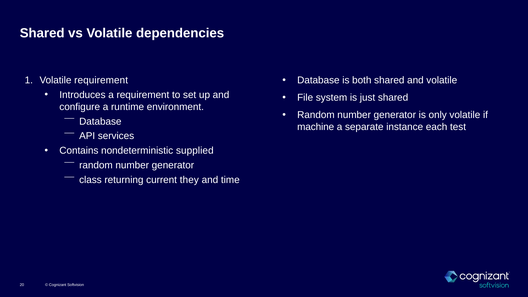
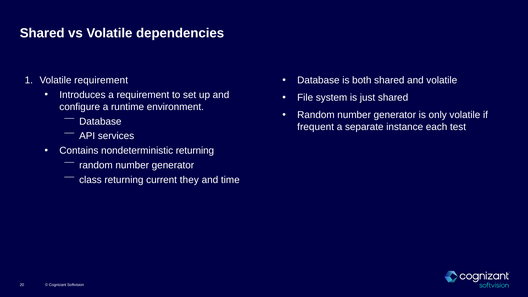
machine: machine -> frequent
nondeterministic supplied: supplied -> returning
